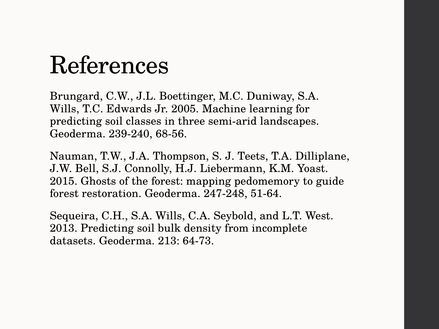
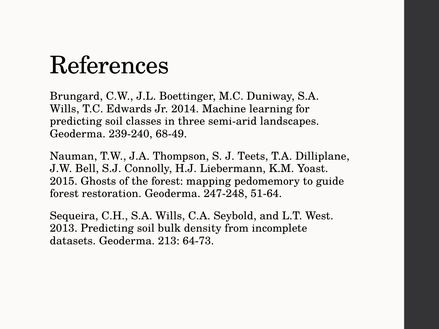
2005: 2005 -> 2014
68-56: 68-56 -> 68-49
